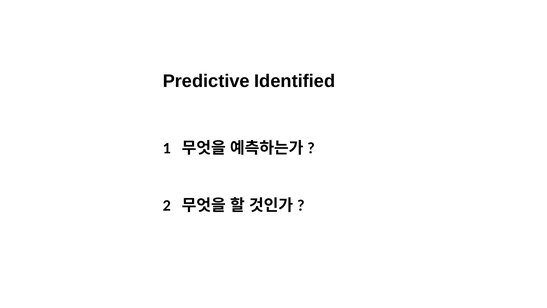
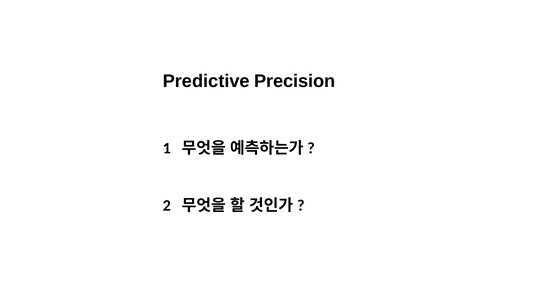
Identified: Identified -> Precision
